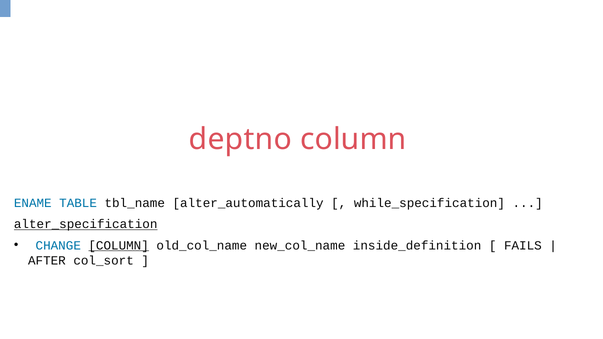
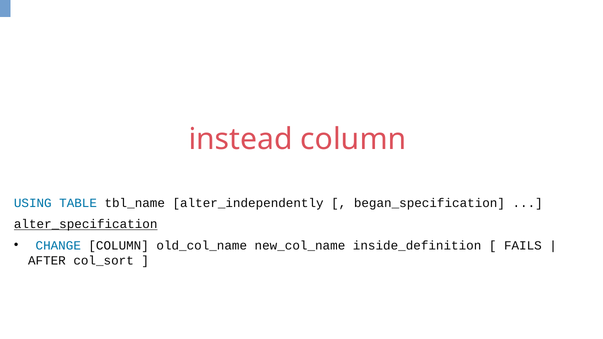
deptno: deptno -> instead
ENAME: ENAME -> USING
alter_automatically: alter_automatically -> alter_independently
while_specification: while_specification -> began_specification
COLUMN at (119, 246) underline: present -> none
